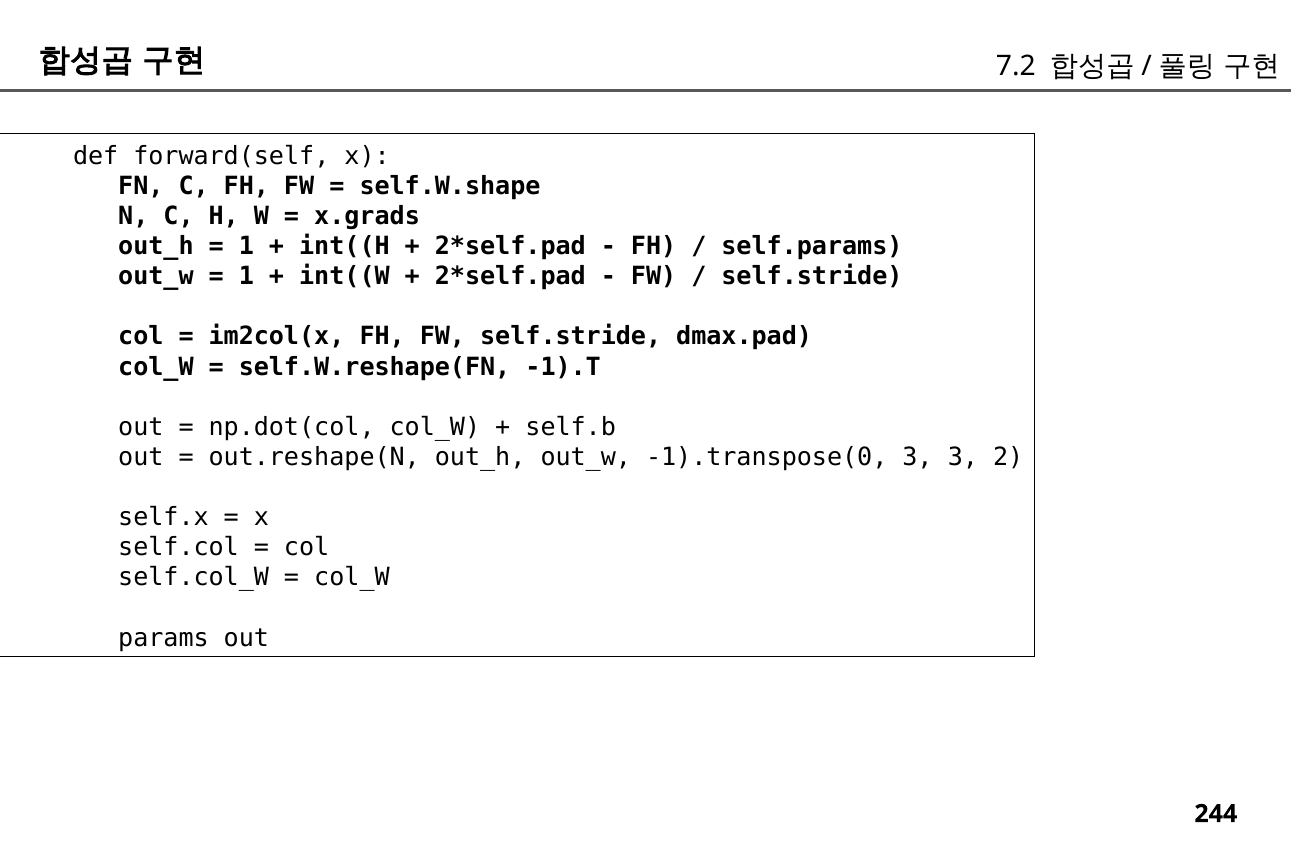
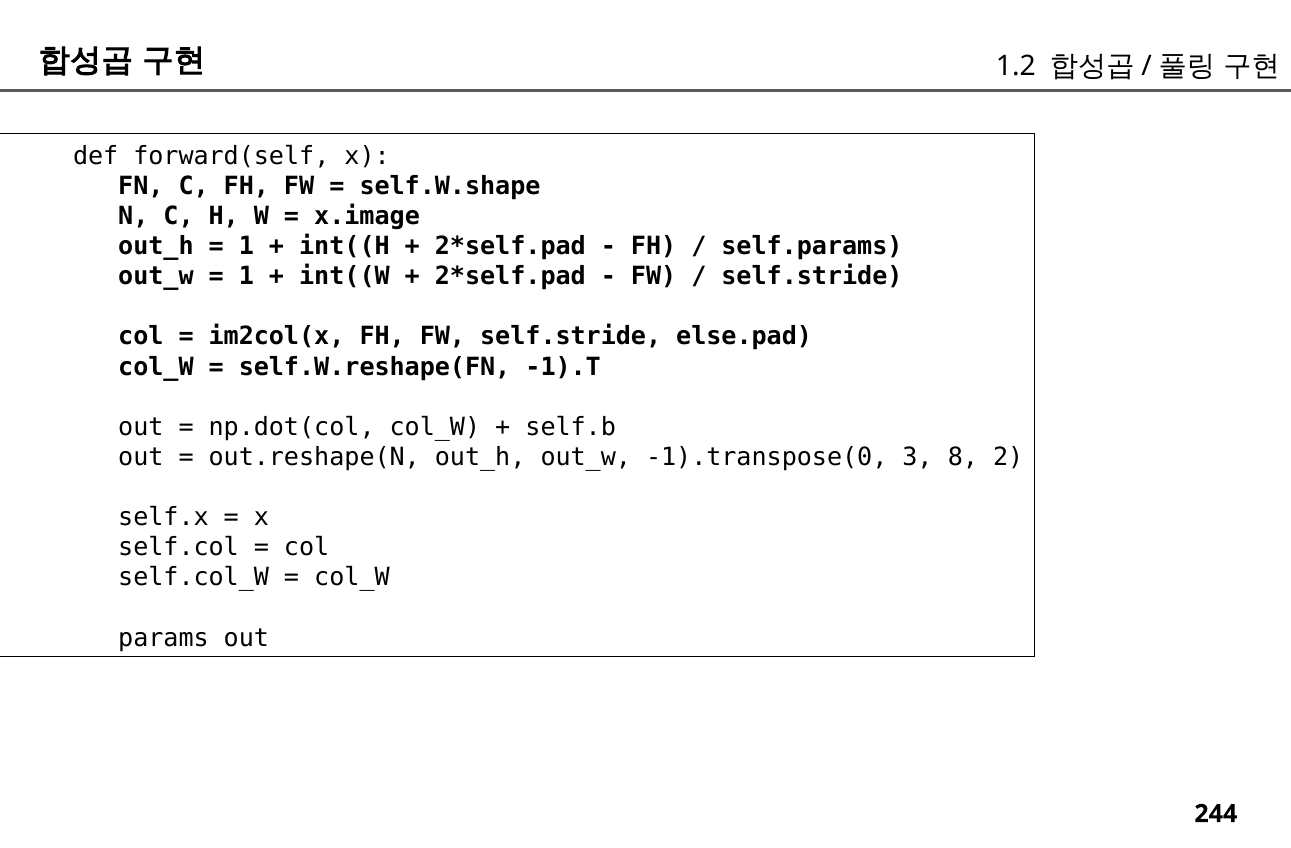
7.2: 7.2 -> 1.2
x.grads: x.grads -> x.image
dmax.pad: dmax.pad -> else.pad
3 3: 3 -> 8
